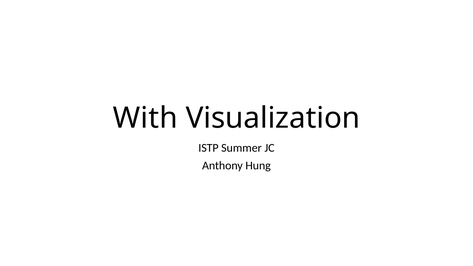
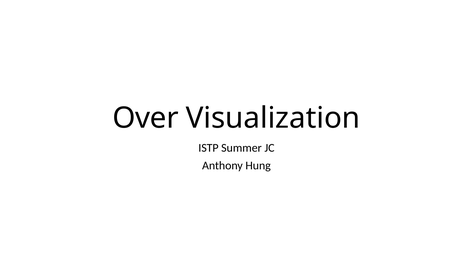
With: With -> Over
